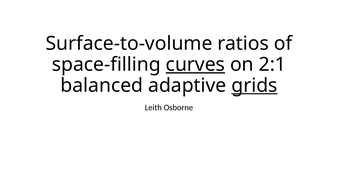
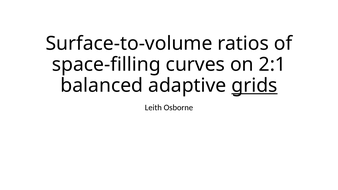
curves underline: present -> none
